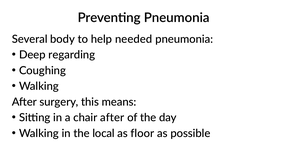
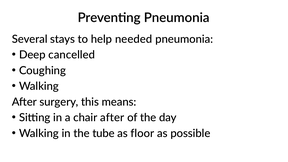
body: body -> stays
regarding: regarding -> cancelled
local: local -> tube
